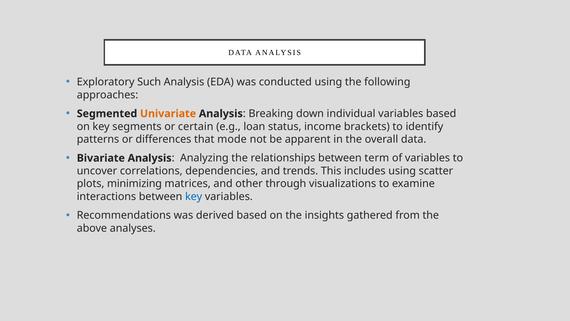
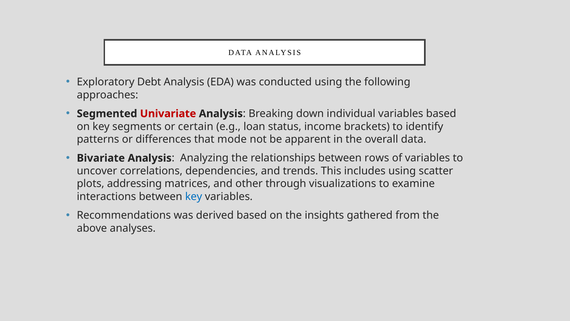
Such: Such -> Debt
Univariate colour: orange -> red
term: term -> rows
minimizing: minimizing -> addressing
